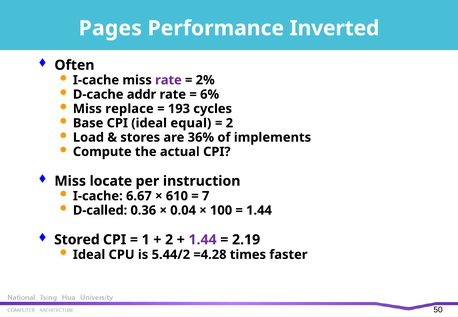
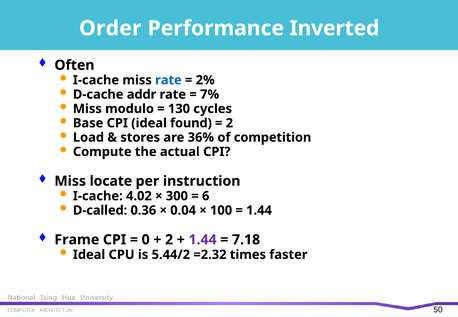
Pages: Pages -> Order
rate at (168, 80) colour: purple -> blue
6%: 6% -> 7%
replace: replace -> modulo
193: 193 -> 130
equal: equal -> found
implements: implements -> competition
6.67: 6.67 -> 4.02
610: 610 -> 300
7: 7 -> 6
Stored: Stored -> Frame
1: 1 -> 0
2.19: 2.19 -> 7.18
=4.28: =4.28 -> =2.32
